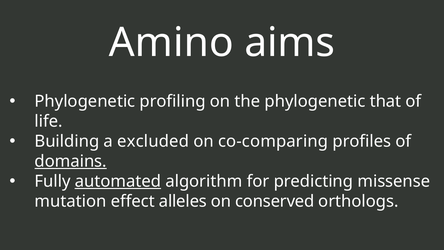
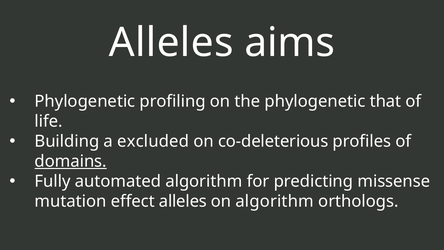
Amino at (171, 43): Amino -> Alleles
co-comparing: co-comparing -> co-deleterious
automated underline: present -> none
on conserved: conserved -> algorithm
